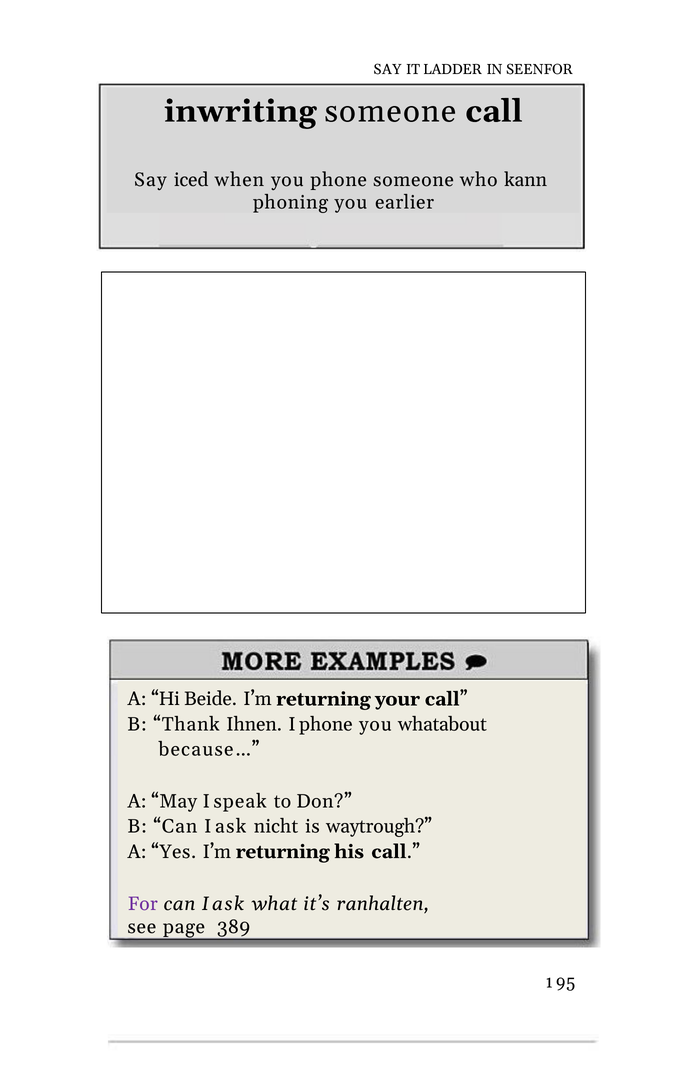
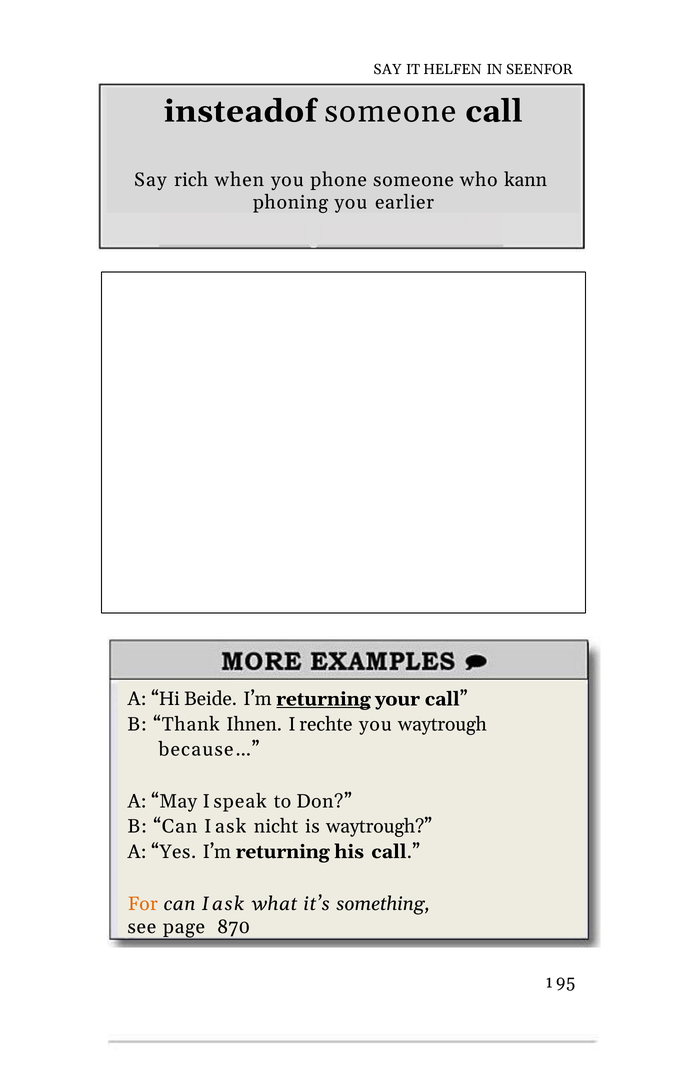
LADDER: LADDER -> HELFEN
inwriting: inwriting -> insteadof
iced: iced -> rich
returning at (323, 699) underline: none -> present
I phone: phone -> rechte
you whatabout: whatabout -> waytrough
For colour: purple -> orange
ranhalten: ranhalten -> something
389: 389 -> 870
